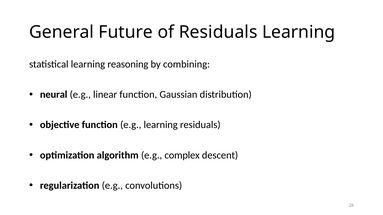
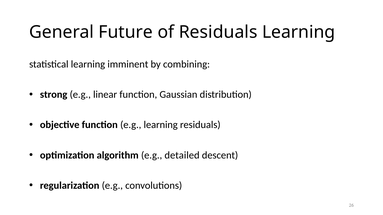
reasoning: reasoning -> imminent
neural: neural -> strong
complex: complex -> detailed
